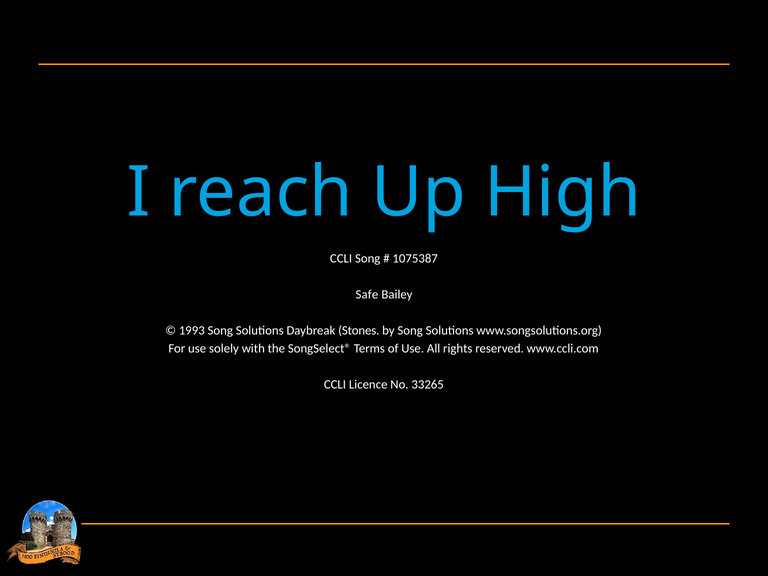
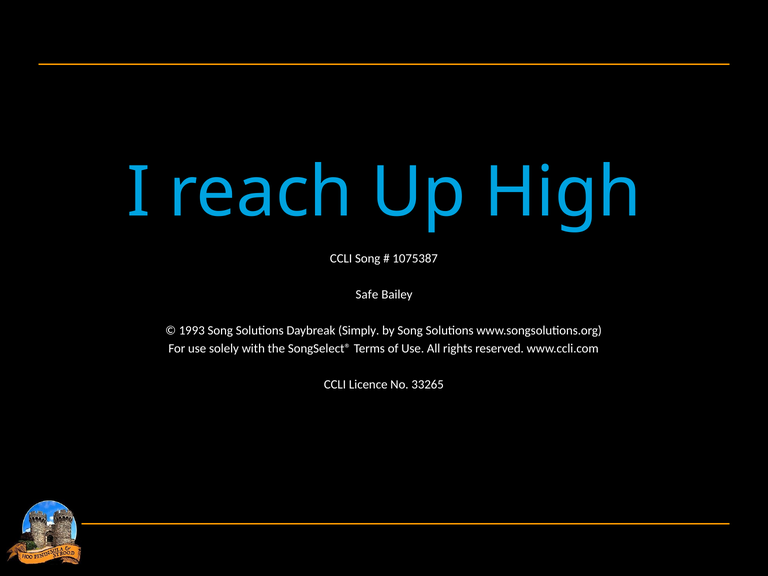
Stones: Stones -> Simply
